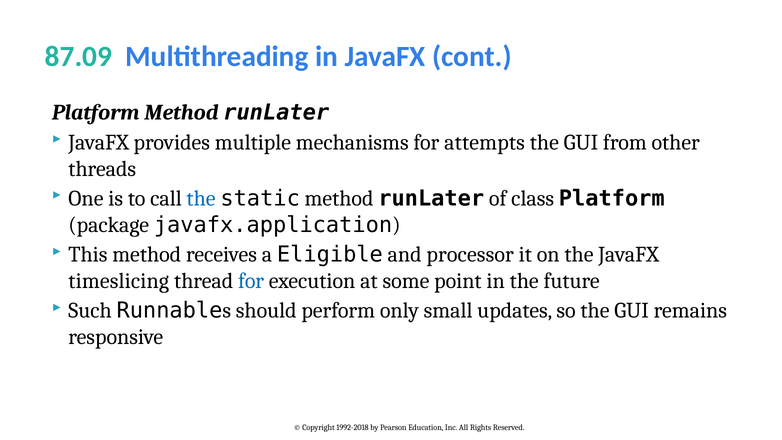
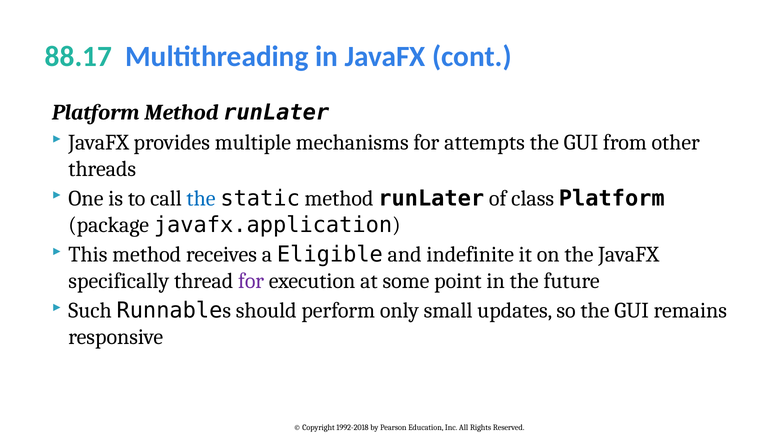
87.09: 87.09 -> 88.17
processor: processor -> indefinite
timeslicing: timeslicing -> specifically
for at (251, 281) colour: blue -> purple
